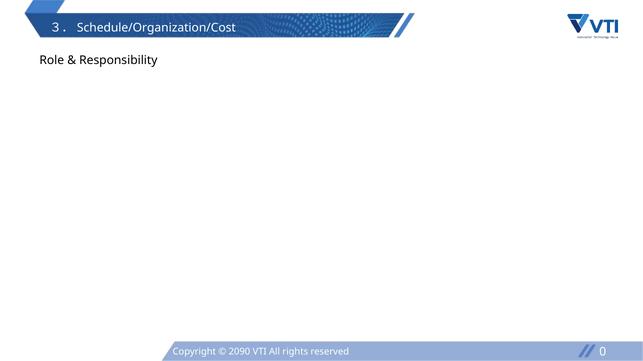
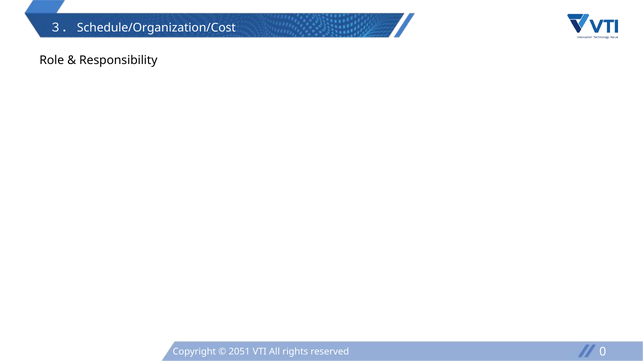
2090: 2090 -> 2051
